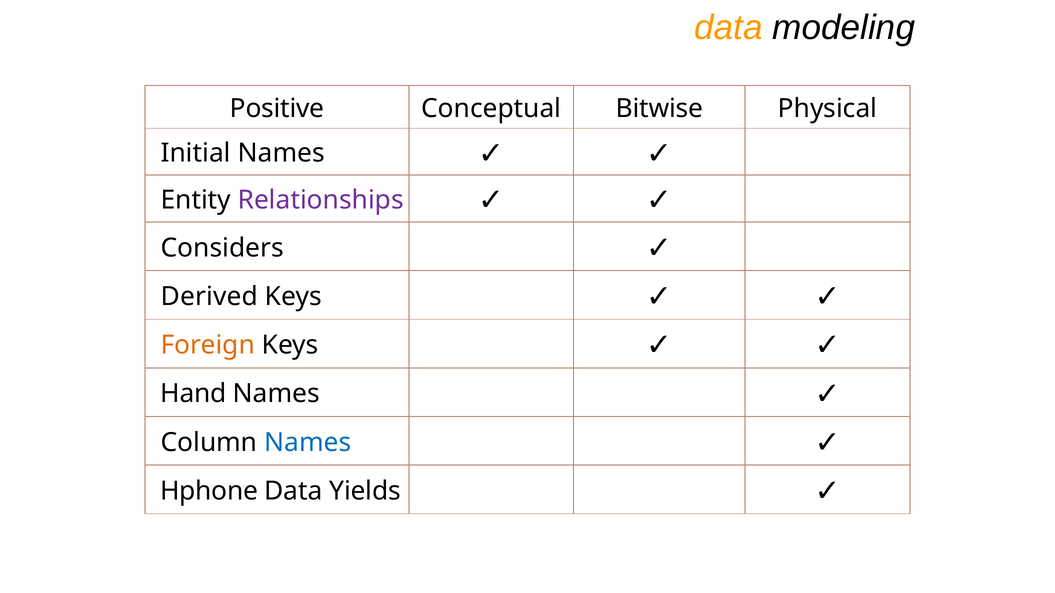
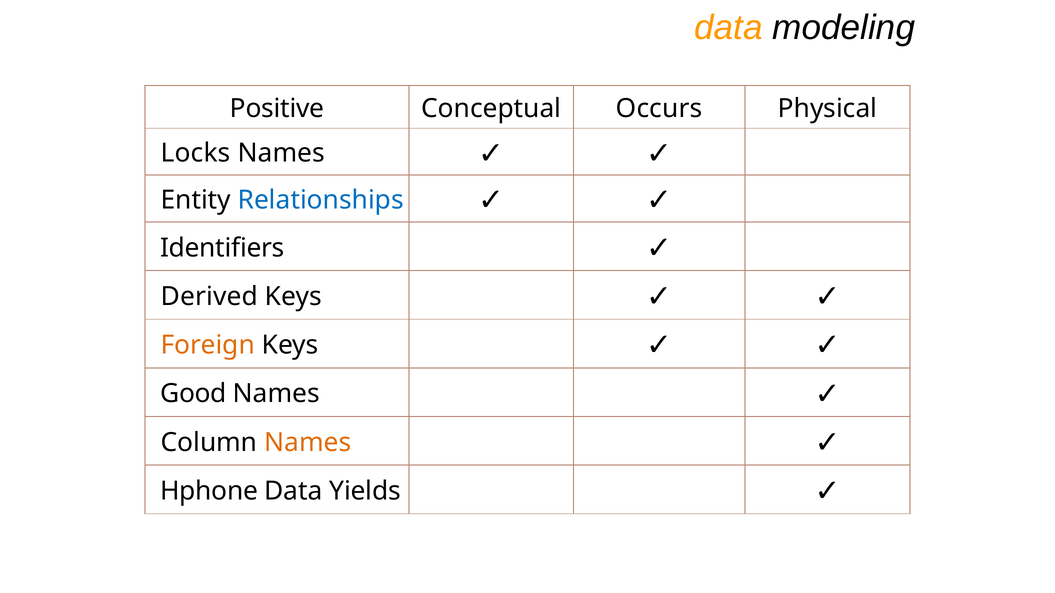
Bitwise: Bitwise -> Occurs
Initial: Initial -> Locks
Relationships colour: purple -> blue
Considers: Considers -> Identifiers
Hand: Hand -> Good
Names at (308, 443) colour: blue -> orange
